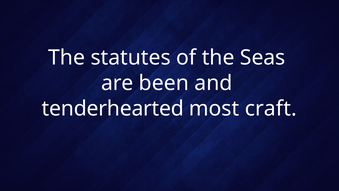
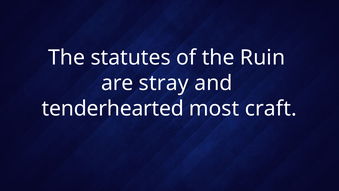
Seas: Seas -> Ruin
been: been -> stray
